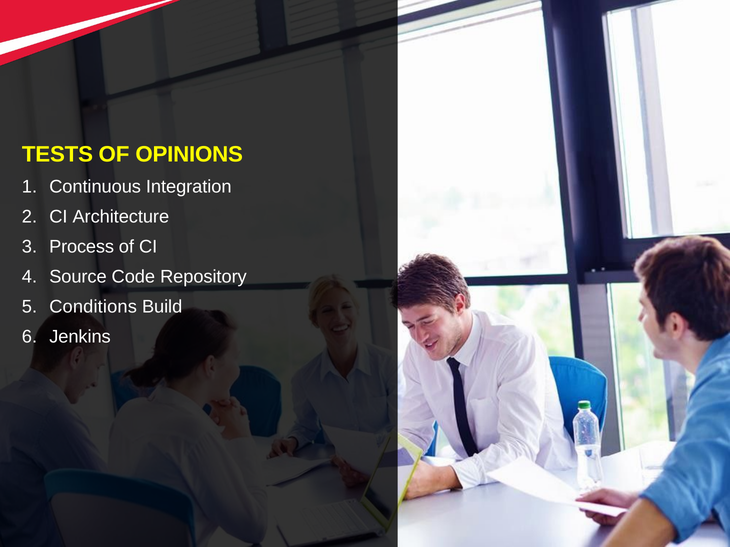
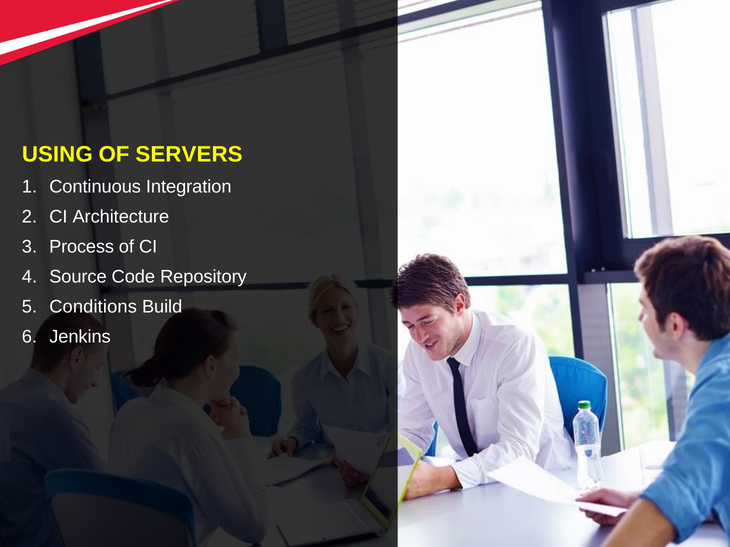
TESTS: TESTS -> USING
OPINIONS: OPINIONS -> SERVERS
